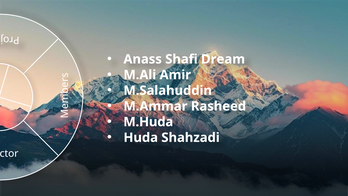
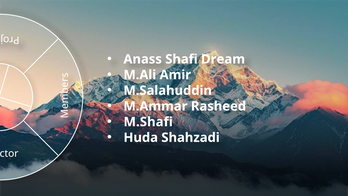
M.Huda: M.Huda -> M.Shafi
